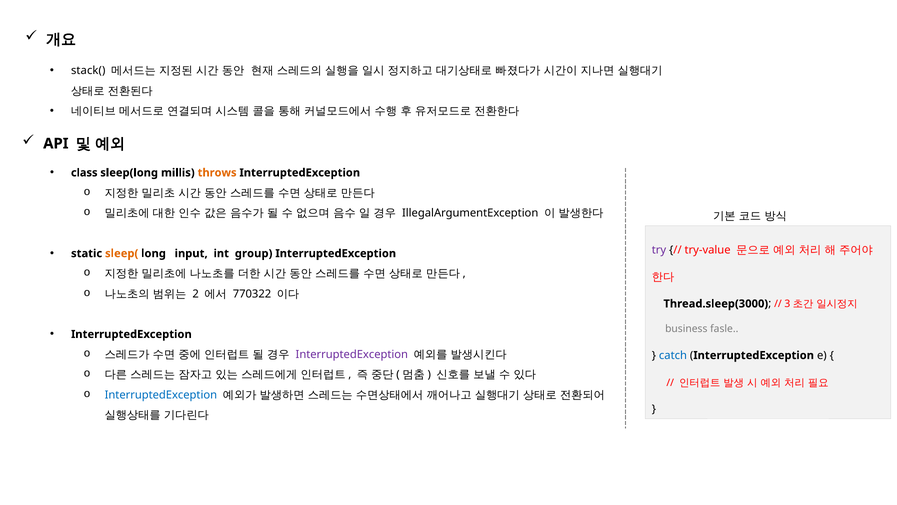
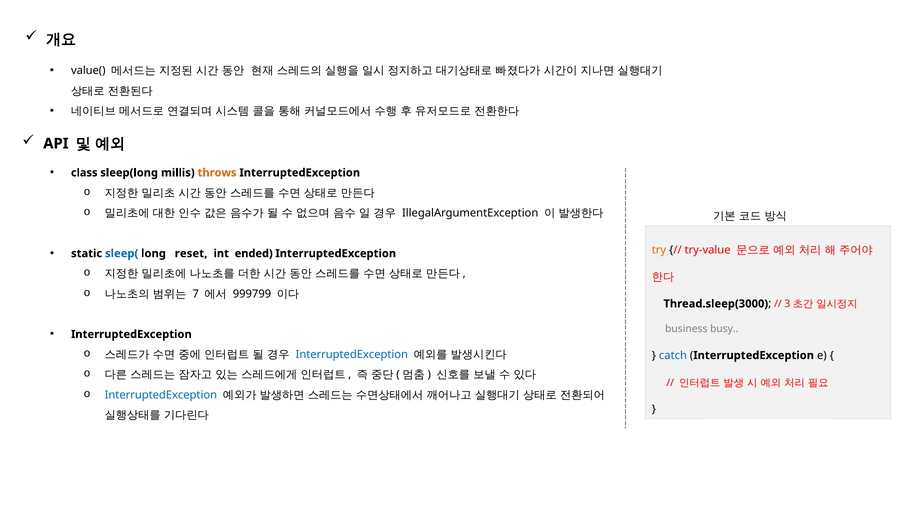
stack(: stack( -> value(
try colour: purple -> orange
sleep( colour: orange -> blue
input: input -> reset
group: group -> ended
2: 2 -> 7
770322: 770322 -> 999799
fasle: fasle -> busy
InterruptedException at (352, 354) colour: purple -> blue
